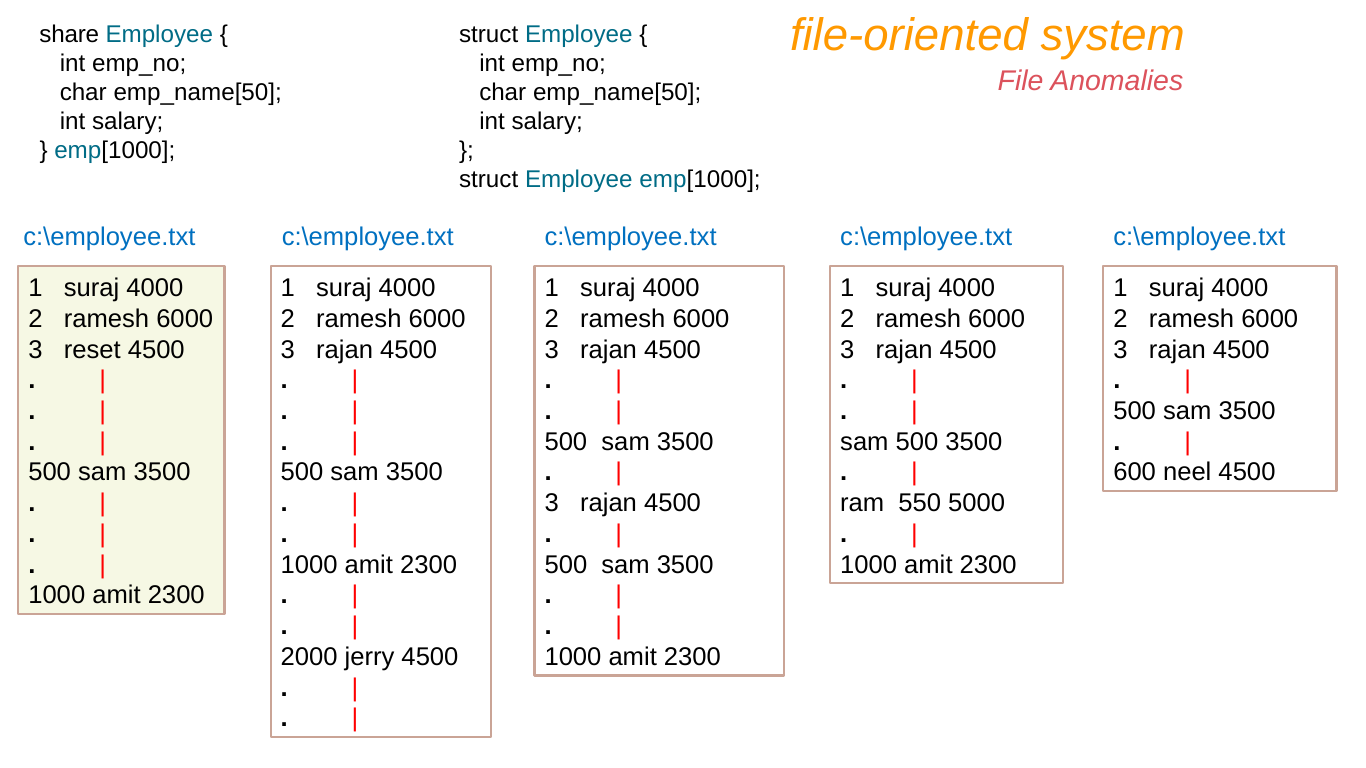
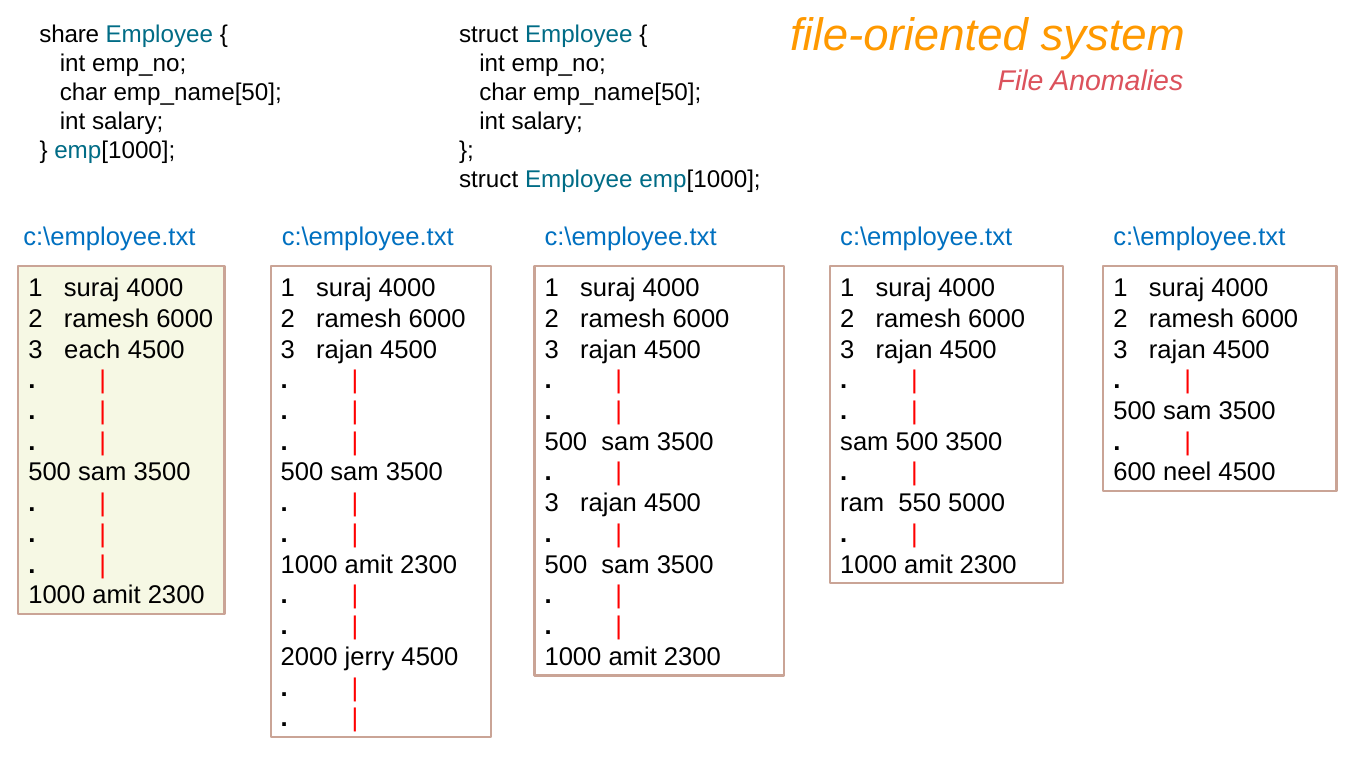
reset: reset -> each
